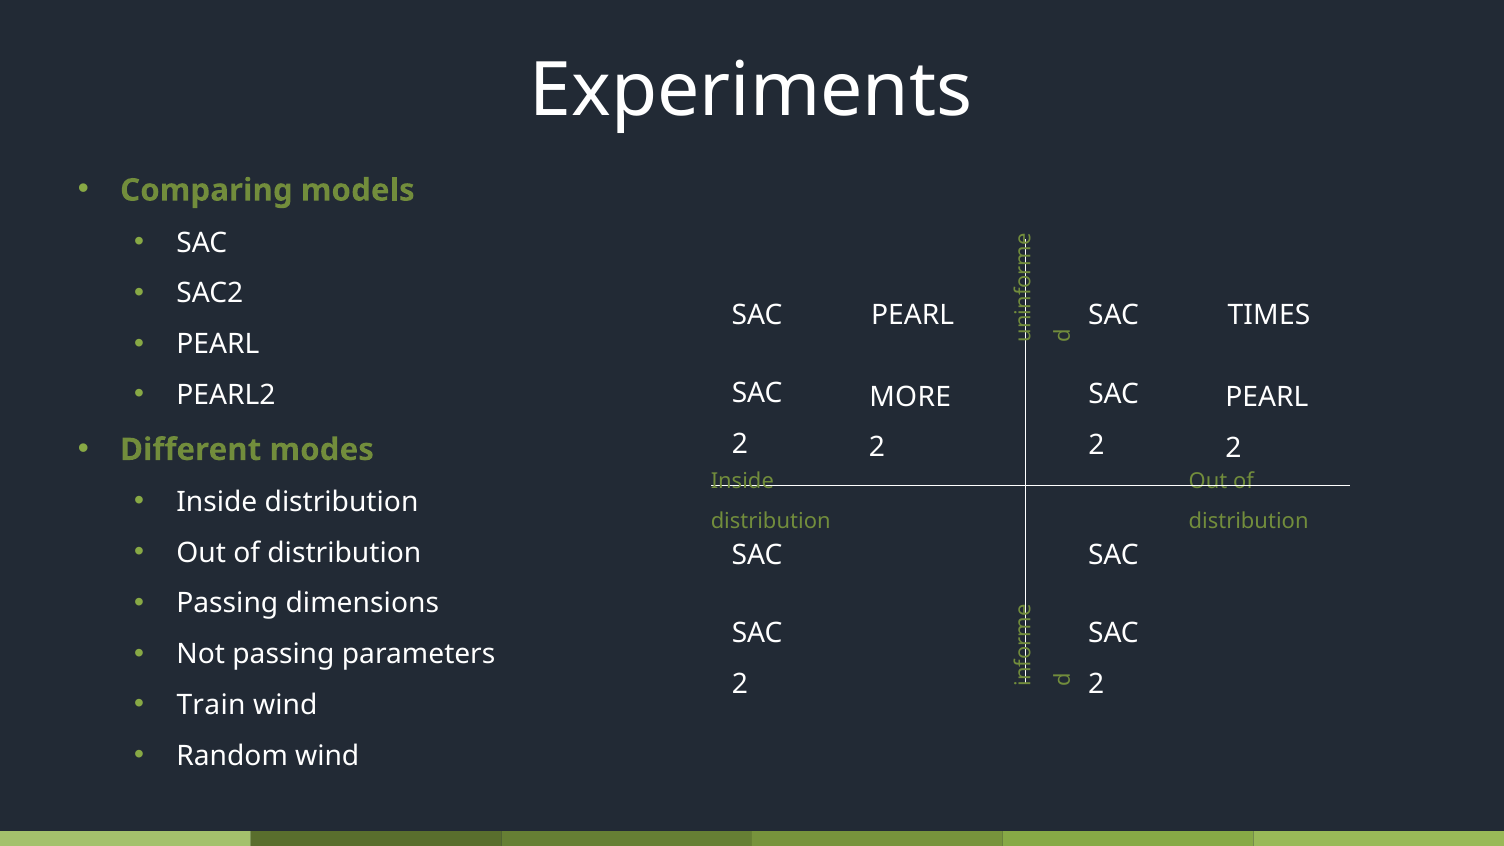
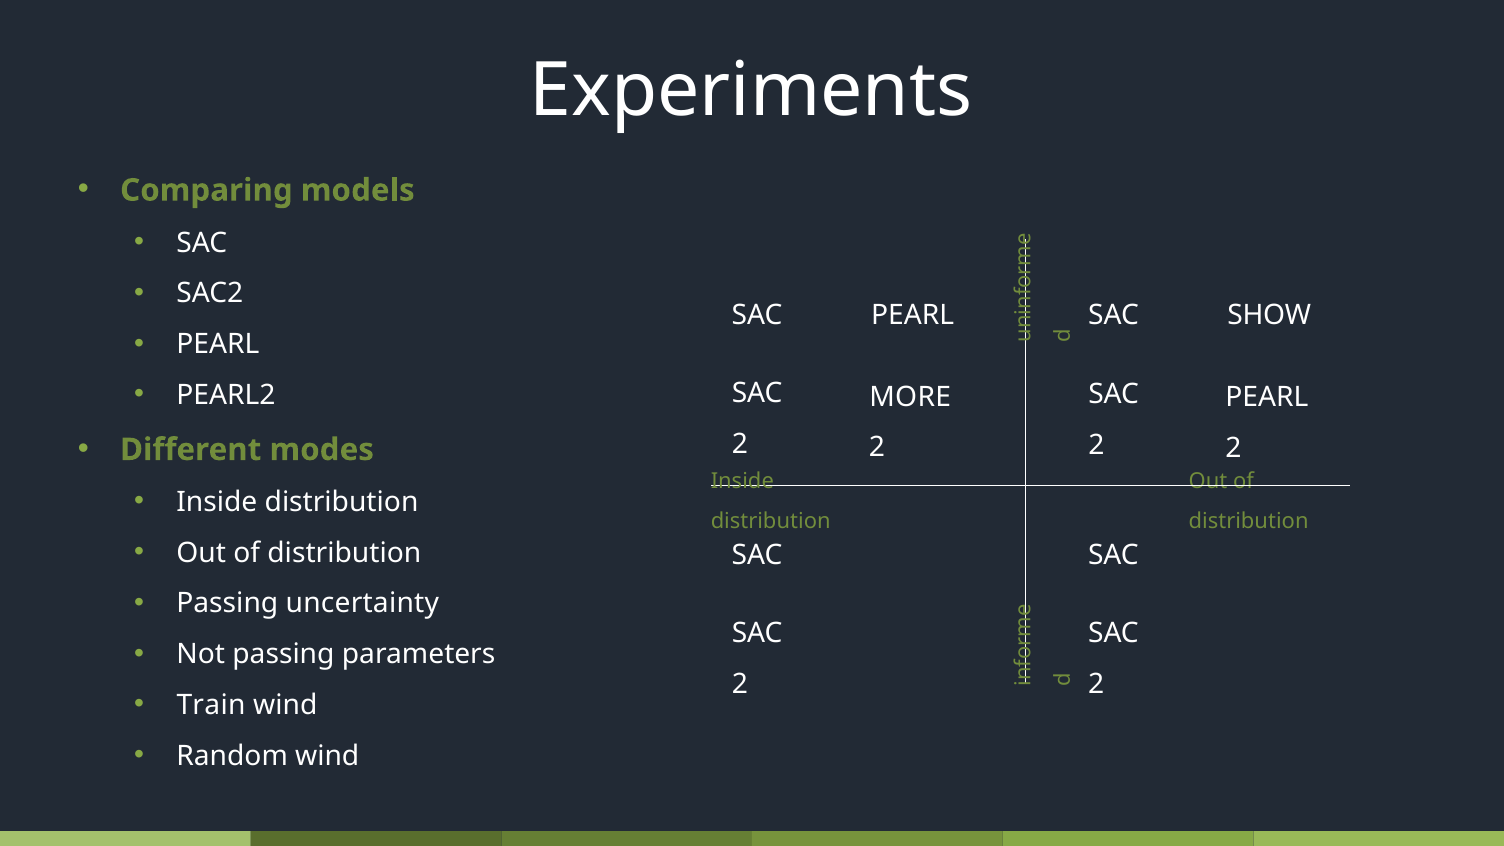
TIMES: TIMES -> SHOW
dimensions: dimensions -> uncertainty
